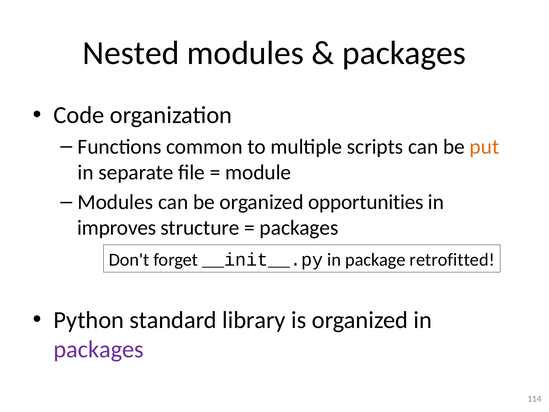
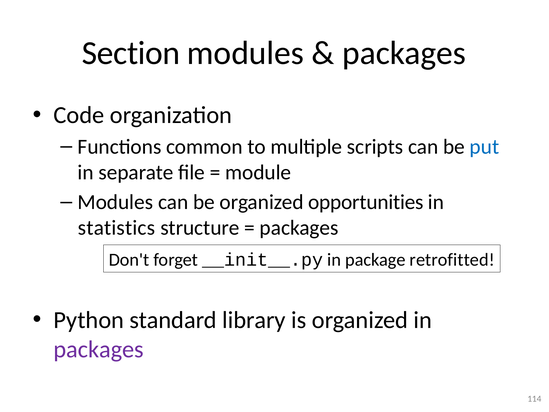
Nested: Nested -> Section
put colour: orange -> blue
improves: improves -> statistics
